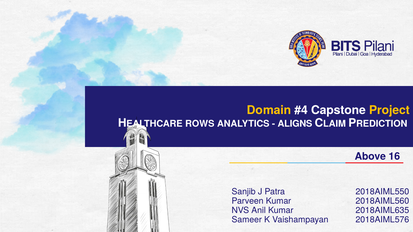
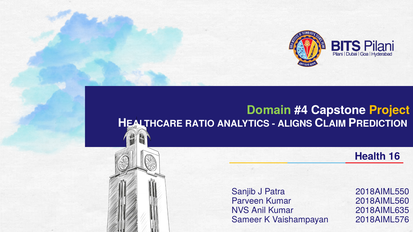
Domain colour: yellow -> light green
ROWS: ROWS -> RATIO
Above: Above -> Health
